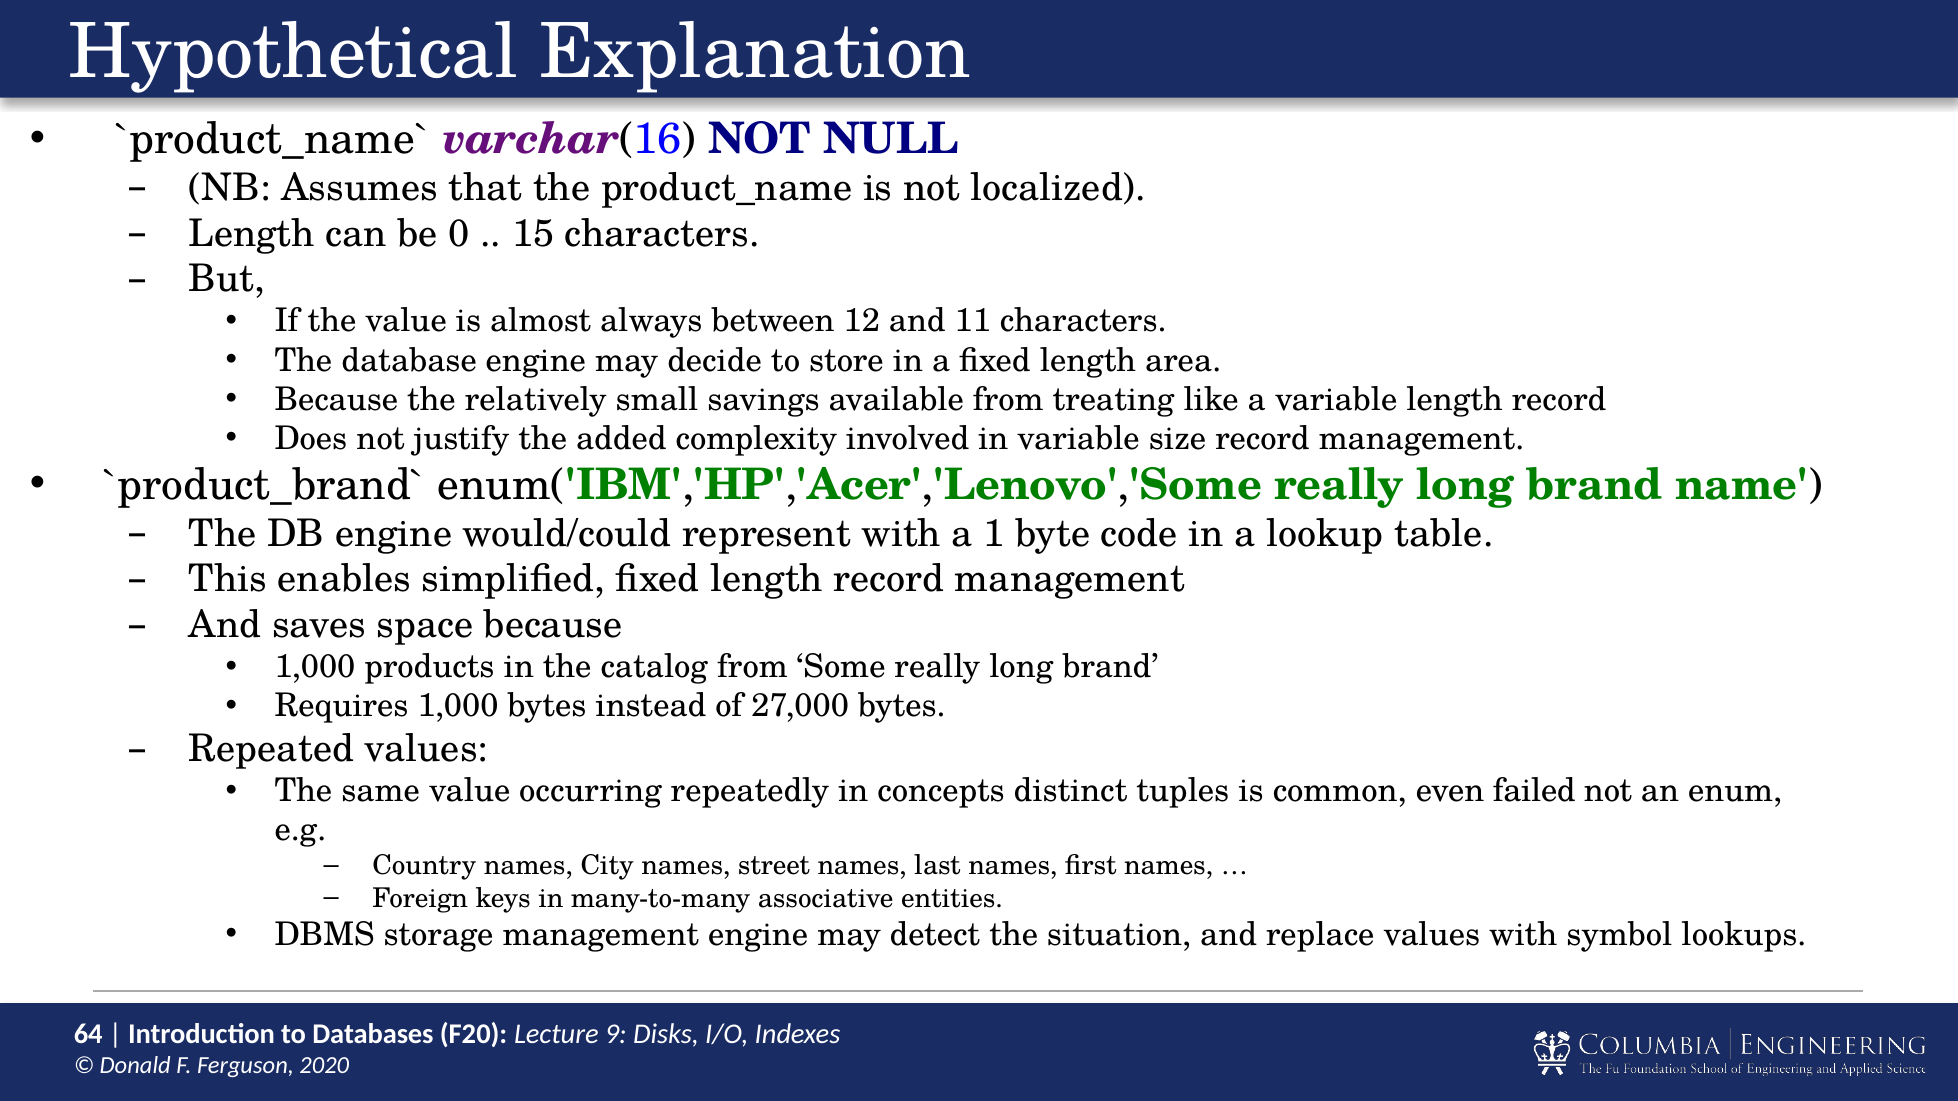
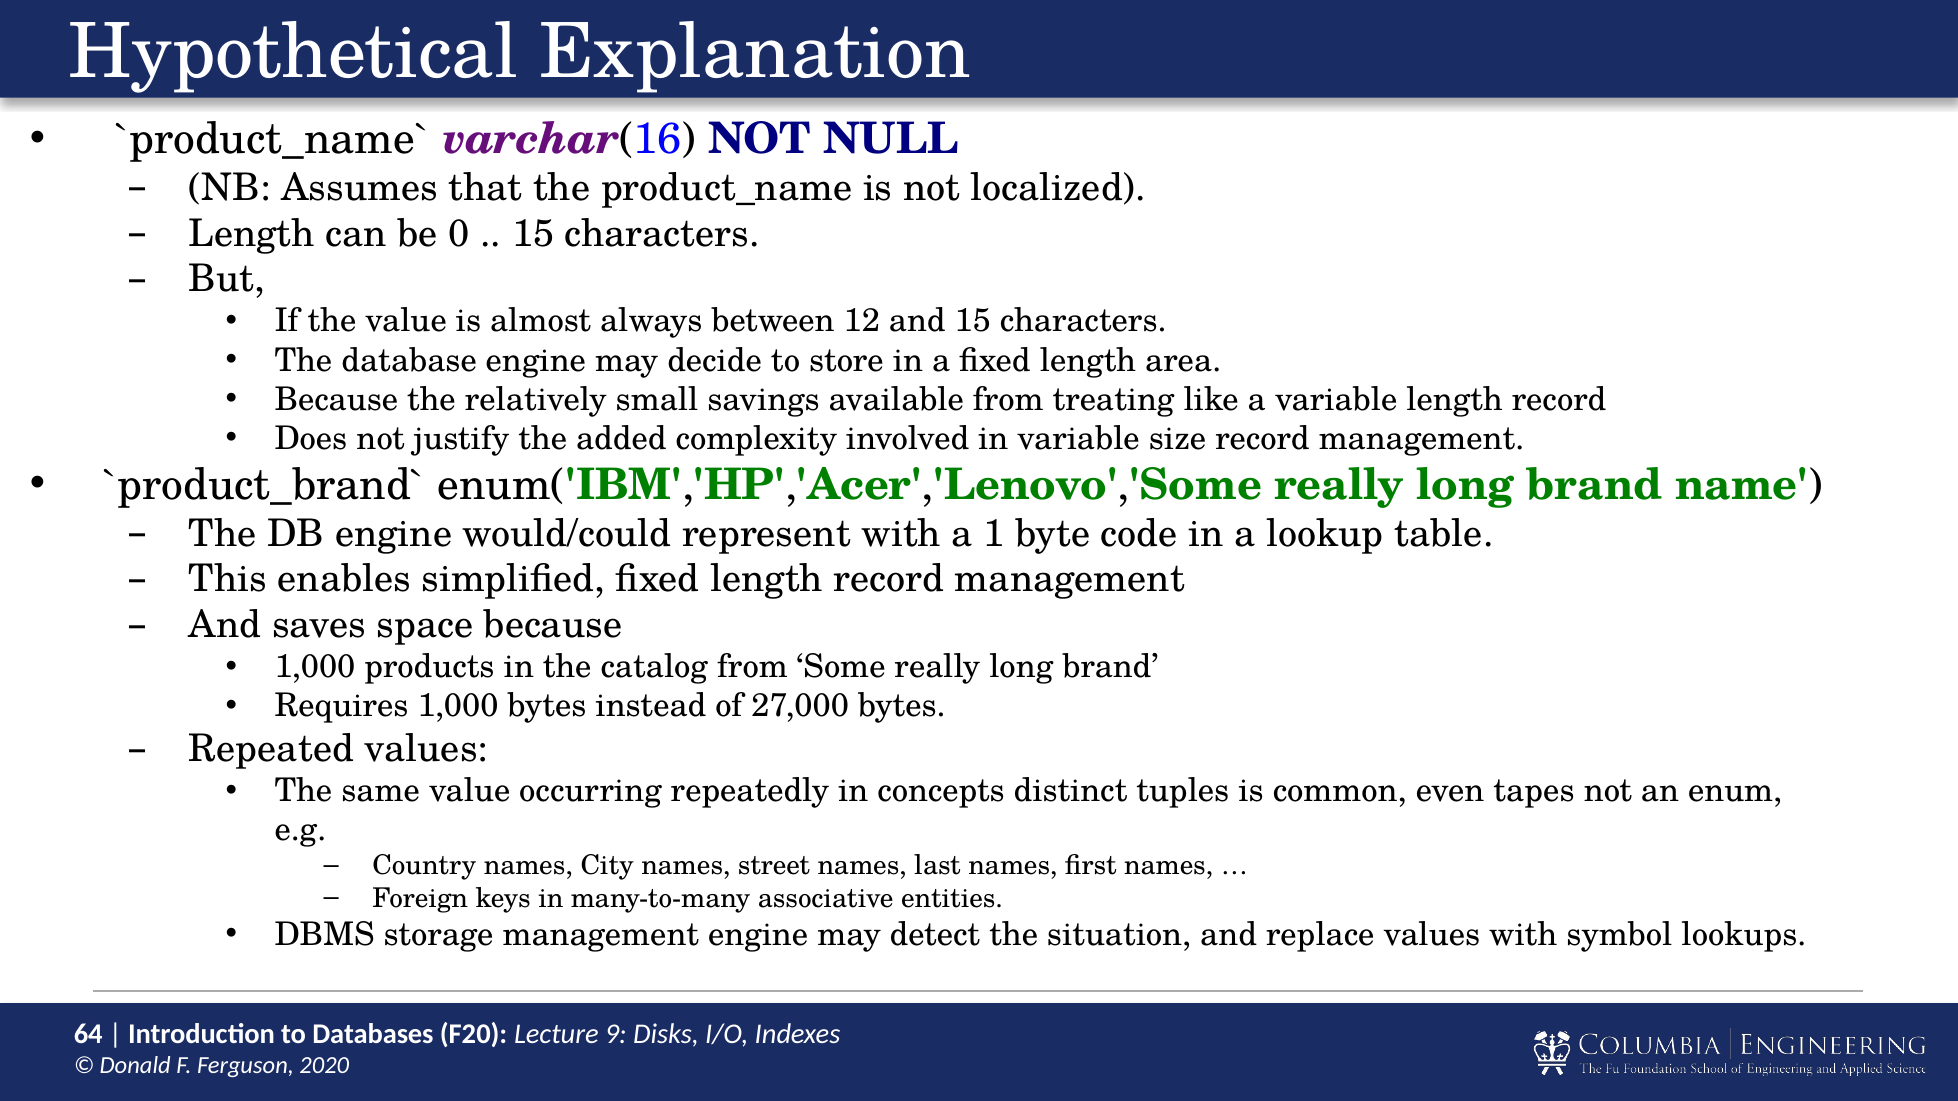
and 11: 11 -> 15
failed: failed -> tapes
